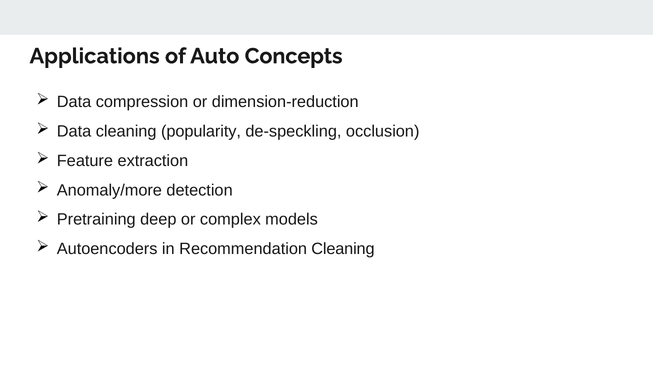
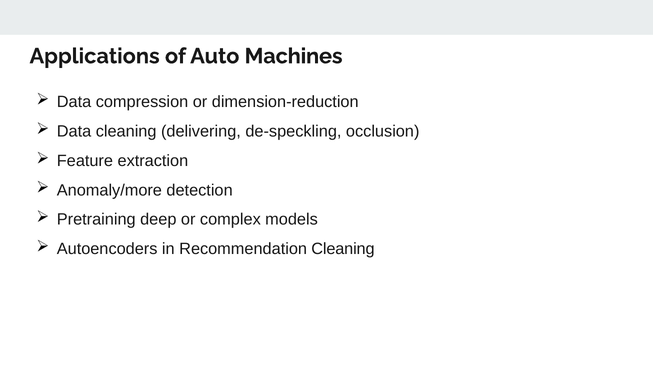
Concepts: Concepts -> Machines
popularity: popularity -> delivering
